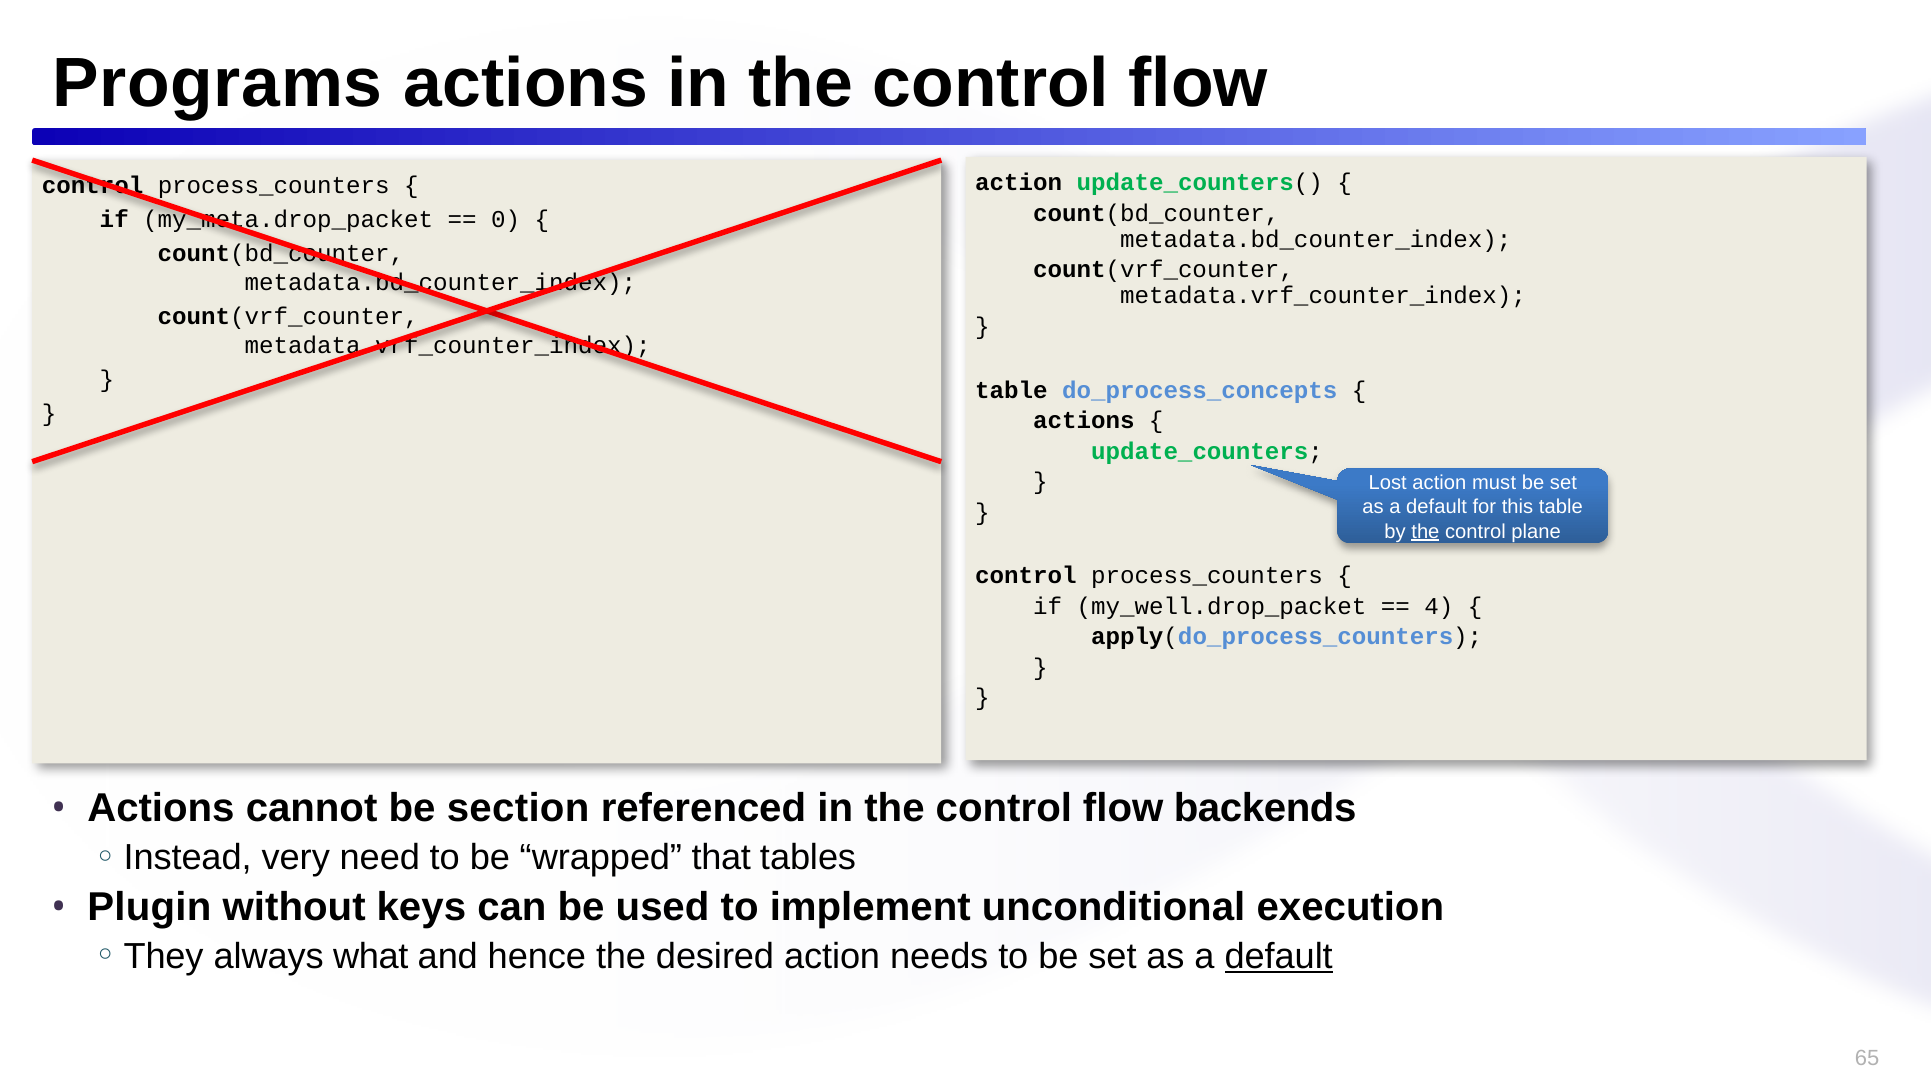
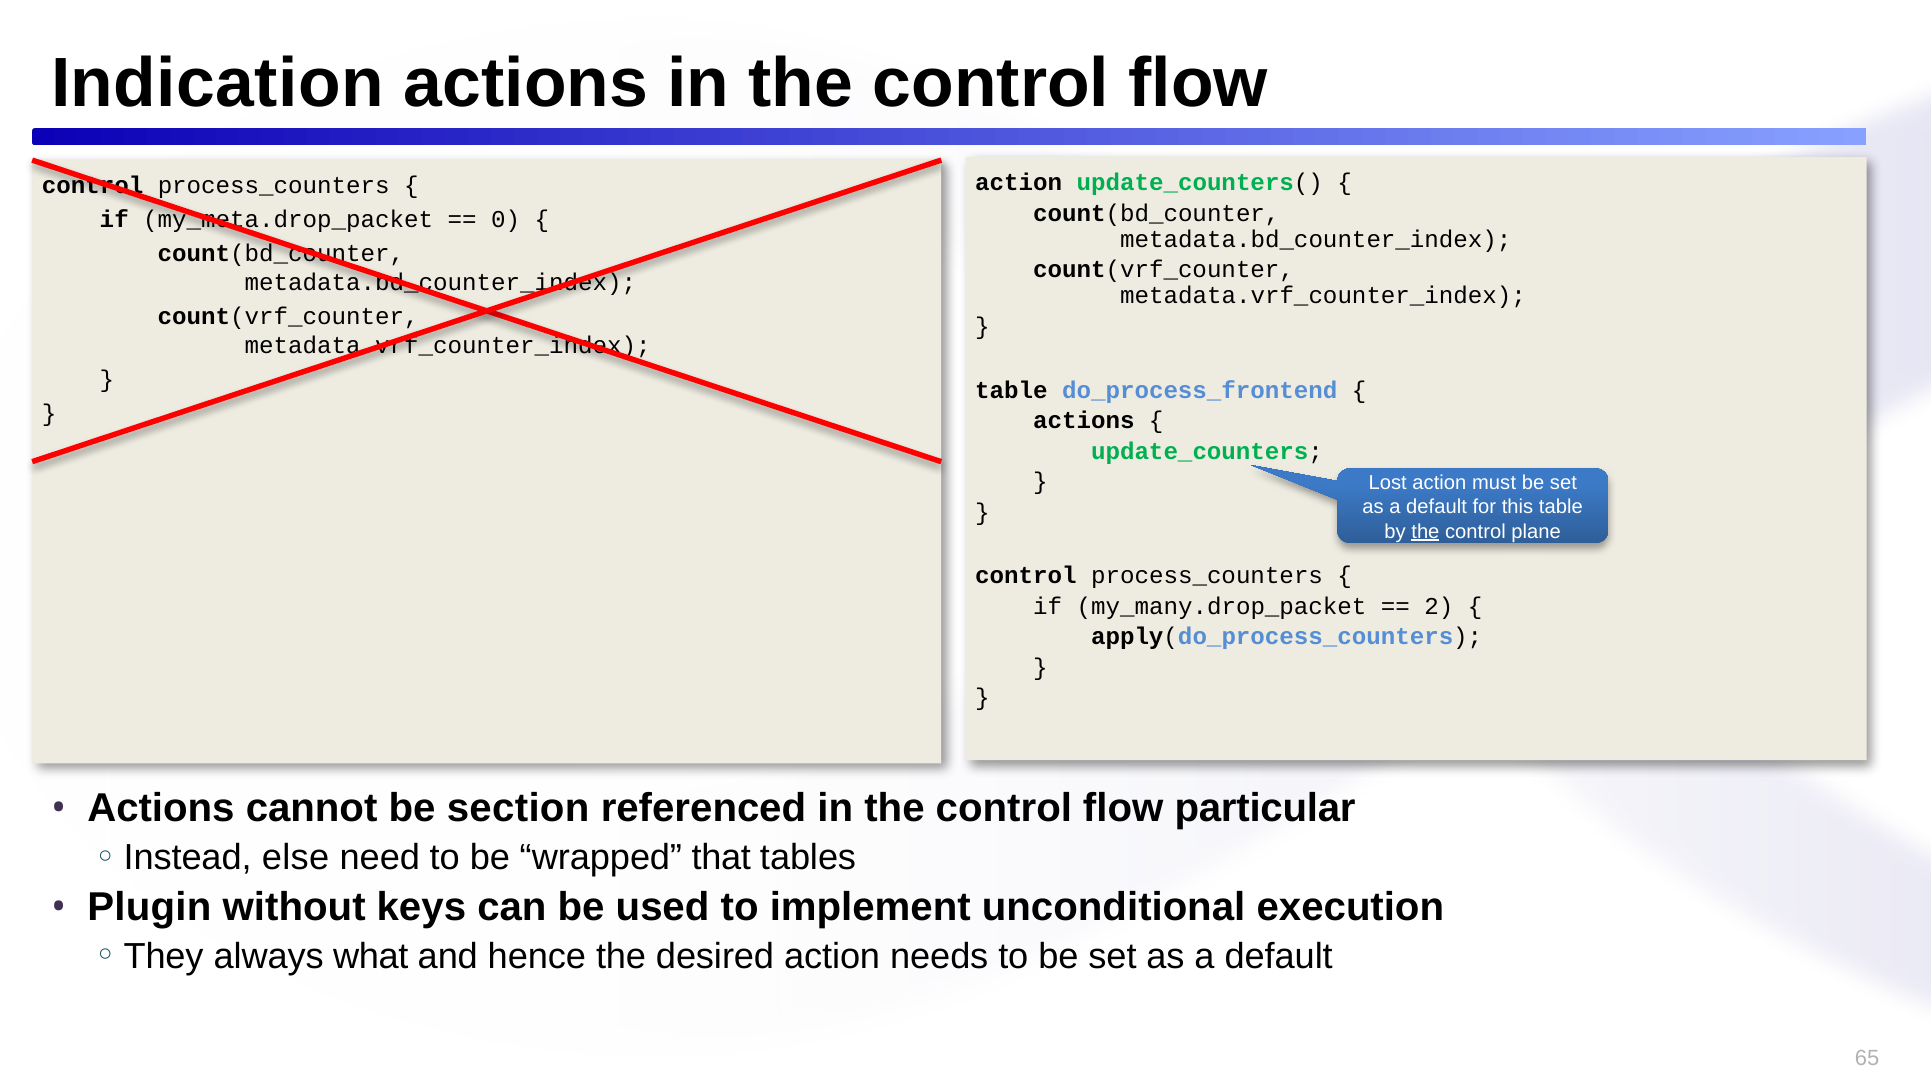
Programs: Programs -> Indication
do_process_concepts: do_process_concepts -> do_process_frontend
my_well.drop_packet: my_well.drop_packet -> my_many.drop_packet
4: 4 -> 2
backends: backends -> particular
very: very -> else
default at (1279, 957) underline: present -> none
